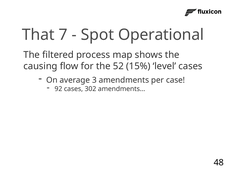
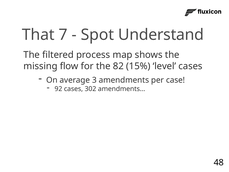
Operational: Operational -> Understand
causing: causing -> missing
52: 52 -> 82
